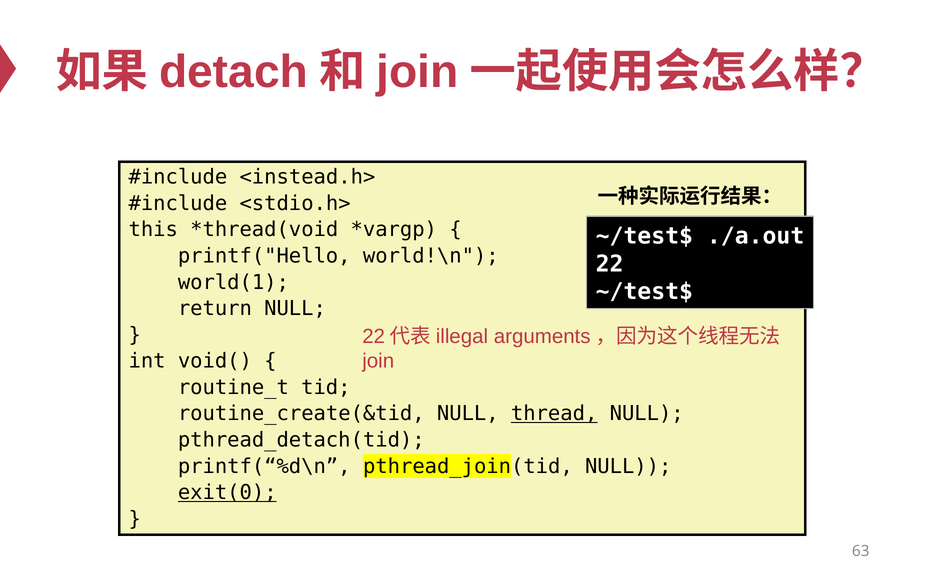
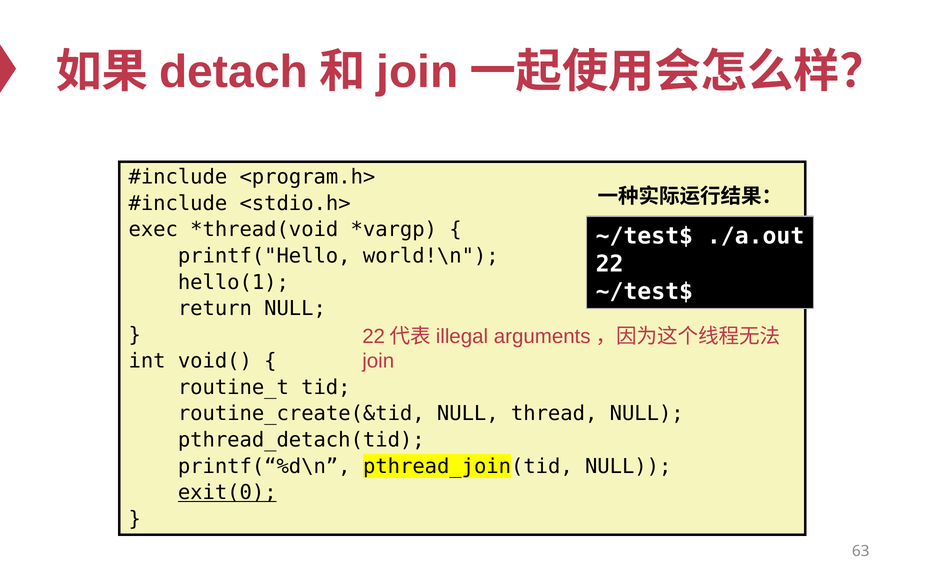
<instead.h>: <instead.h> -> <program.h>
this: this -> exec
world(1: world(1 -> hello(1
thread underline: present -> none
